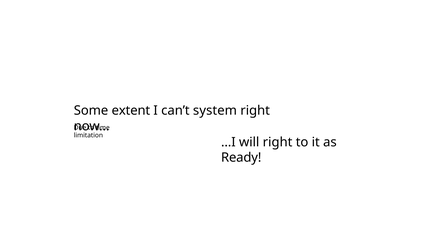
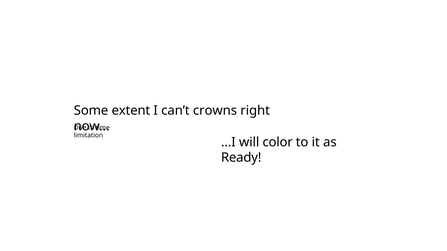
system: system -> crowns
will right: right -> color
